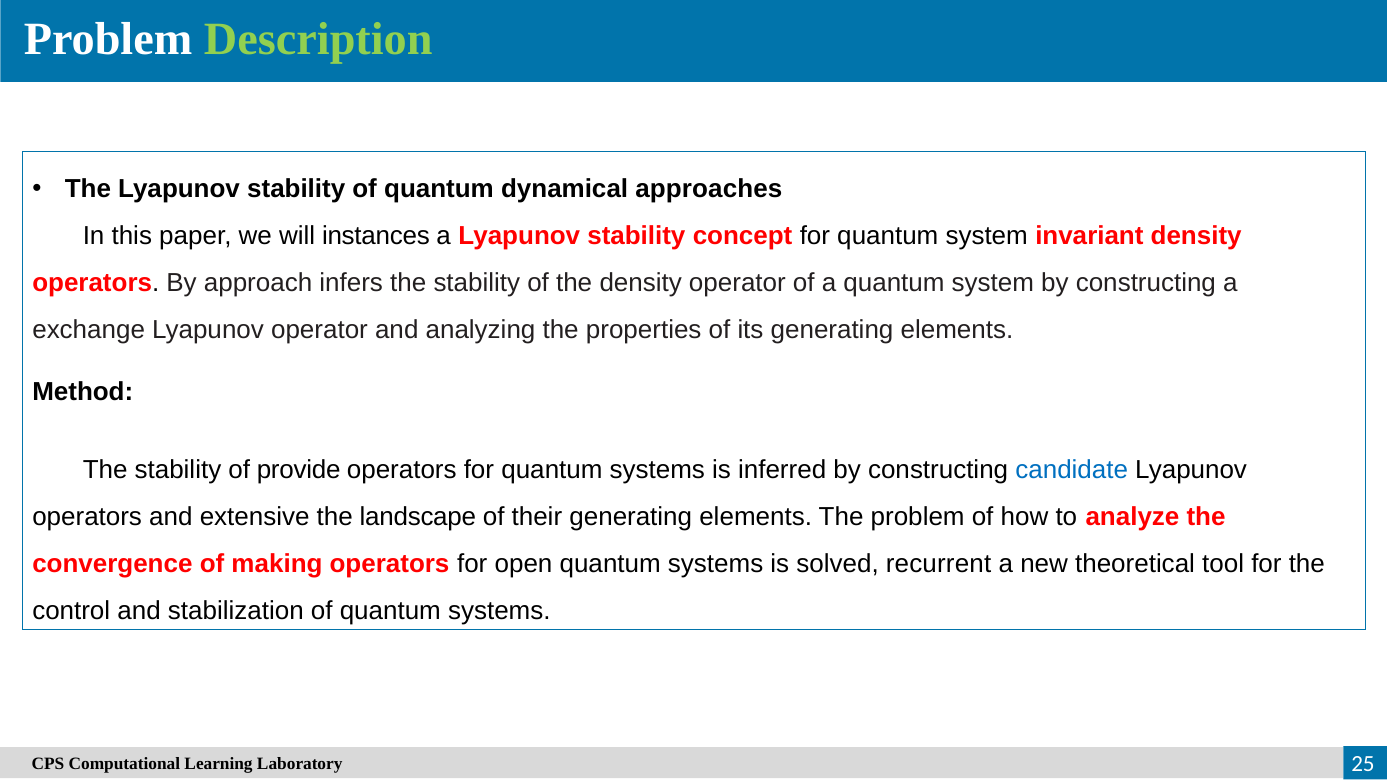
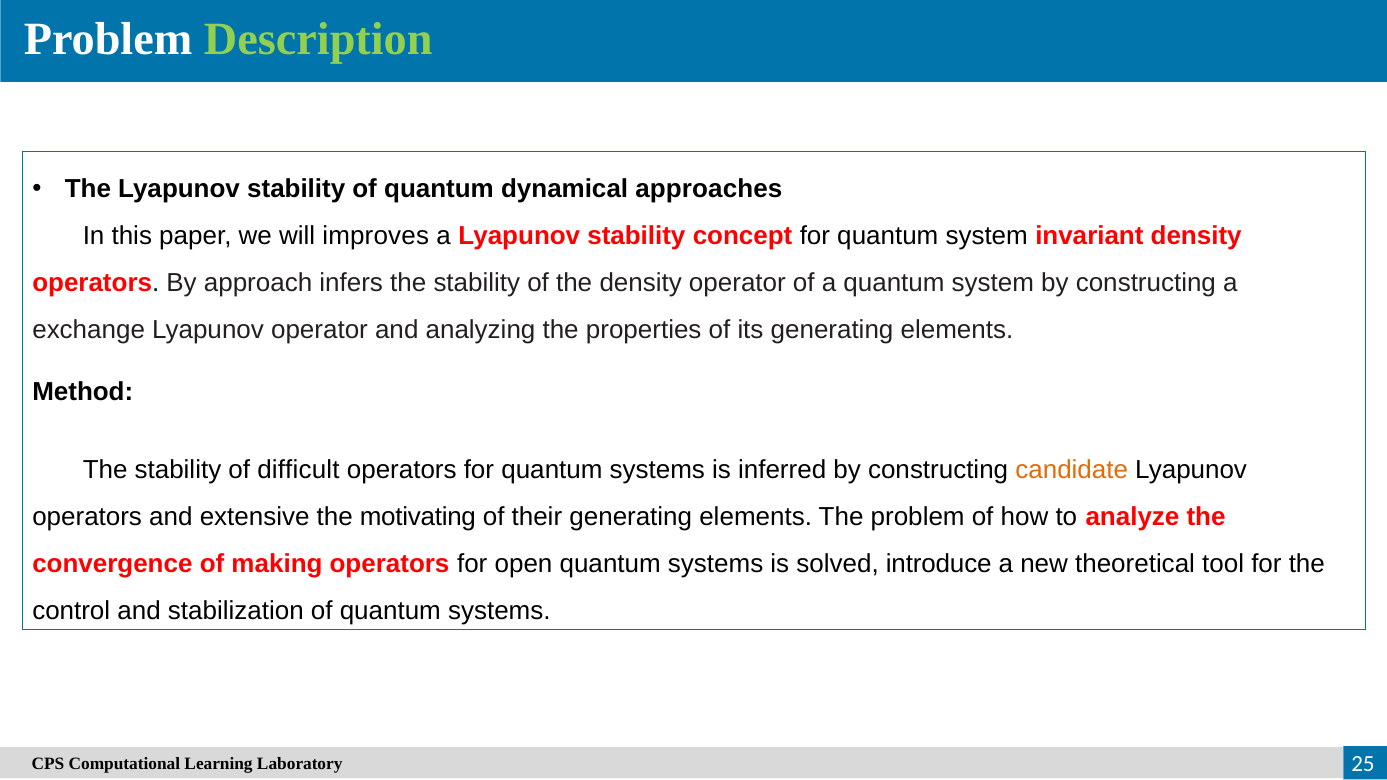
instances: instances -> improves
provide: provide -> difficult
candidate colour: blue -> orange
landscape: landscape -> motivating
recurrent: recurrent -> introduce
